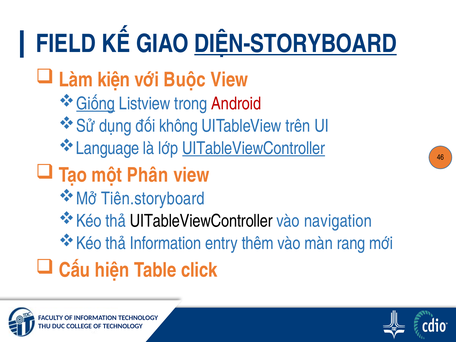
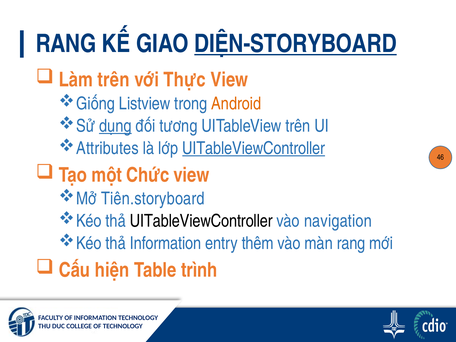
FIELD at (66, 44): FIELD -> RANG
Làm kiện: kiện -> trên
Buộc: Buộc -> Thực
Giống underline: present -> none
Android colour: red -> orange
dụng underline: none -> present
không: không -> tương
Language: Language -> Attributes
Phân: Phân -> Chức
click: click -> trình
